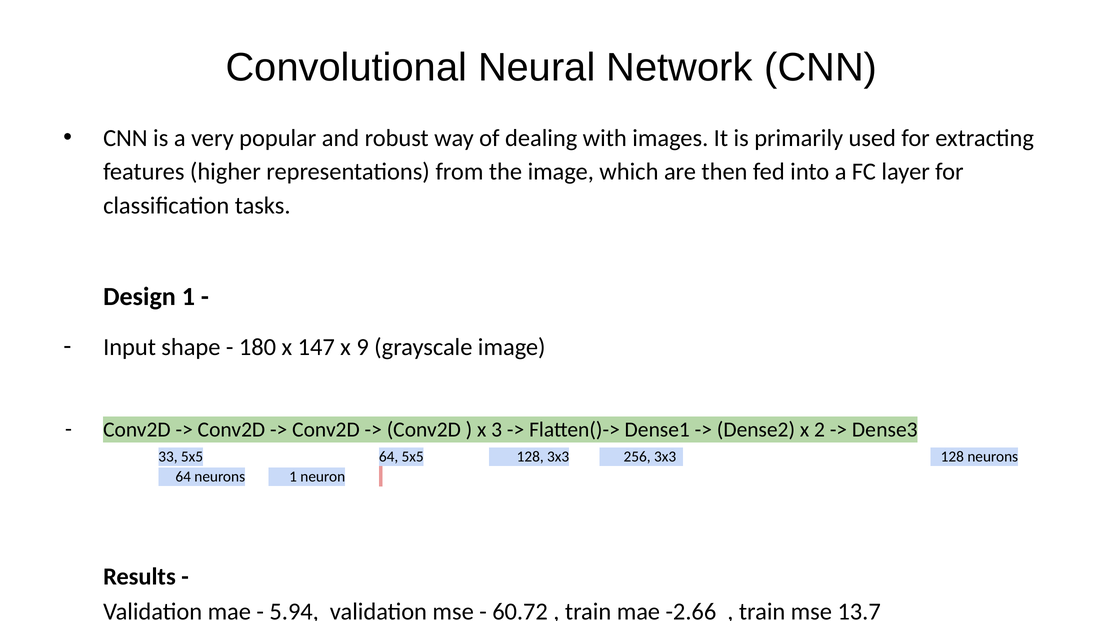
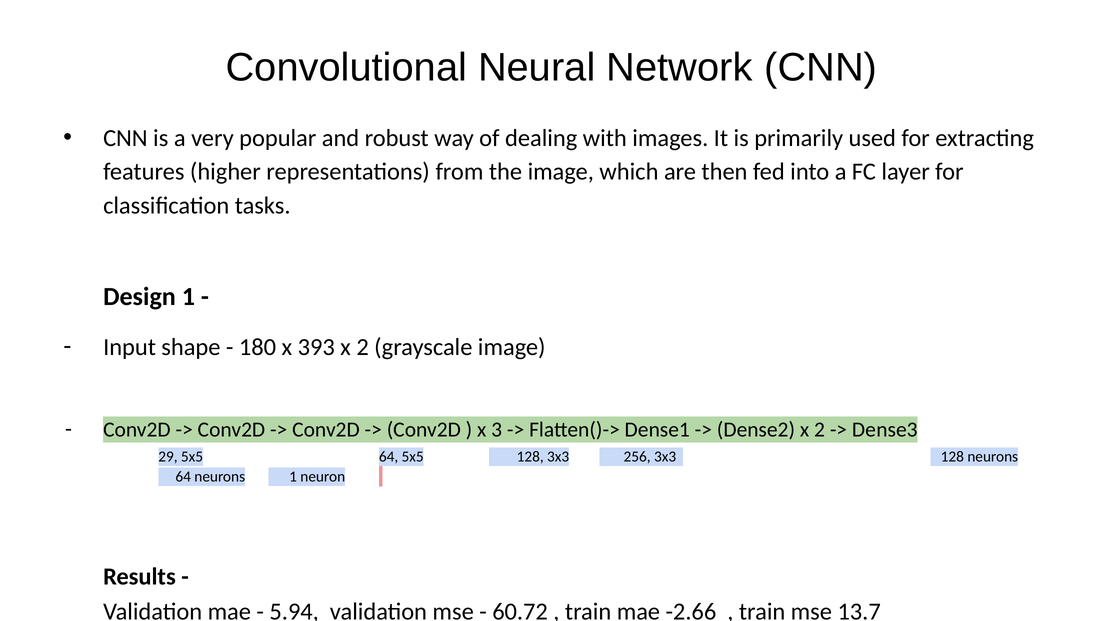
147: 147 -> 393
9 at (363, 347): 9 -> 2
33: 33 -> 29
